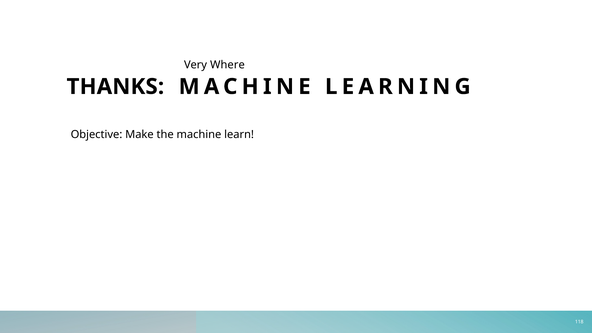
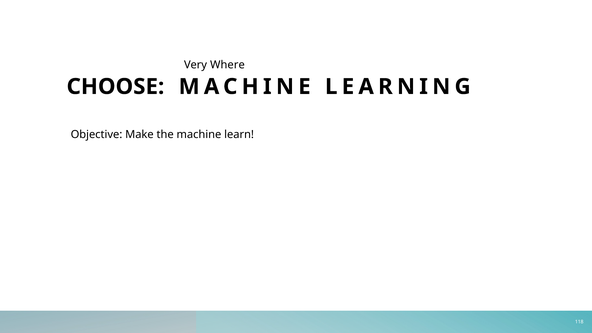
THANKS: THANKS -> CHOOSE
